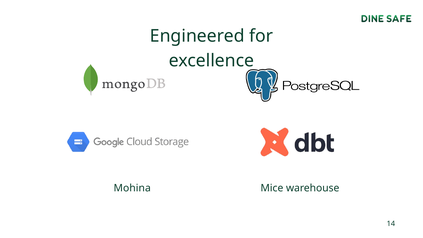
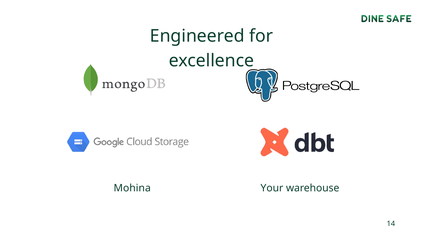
Mice: Mice -> Your
